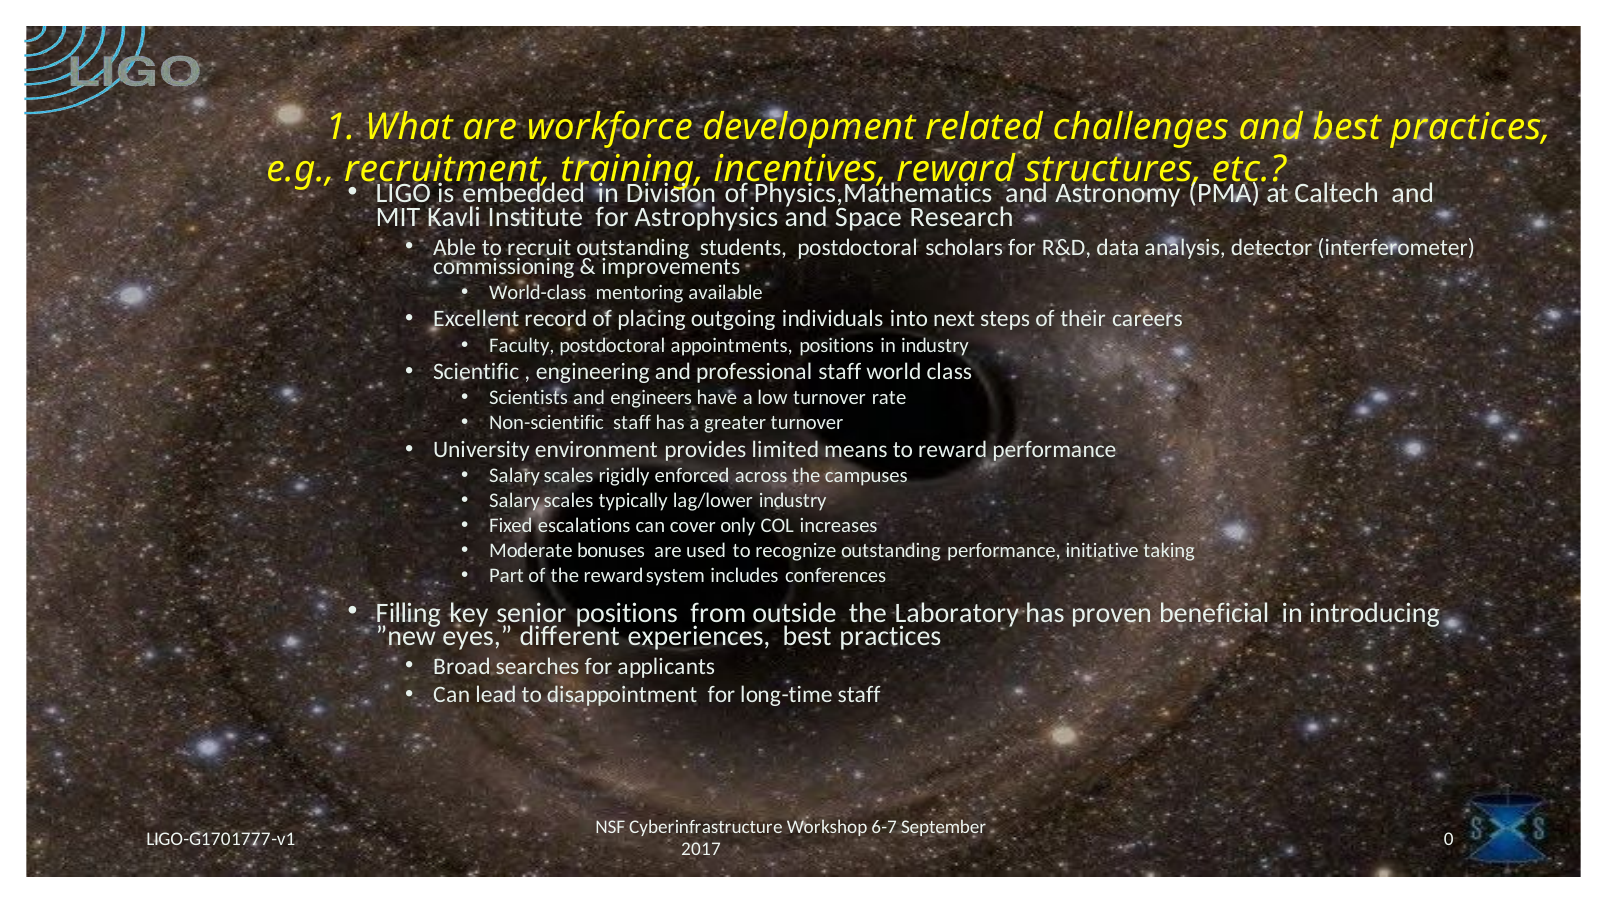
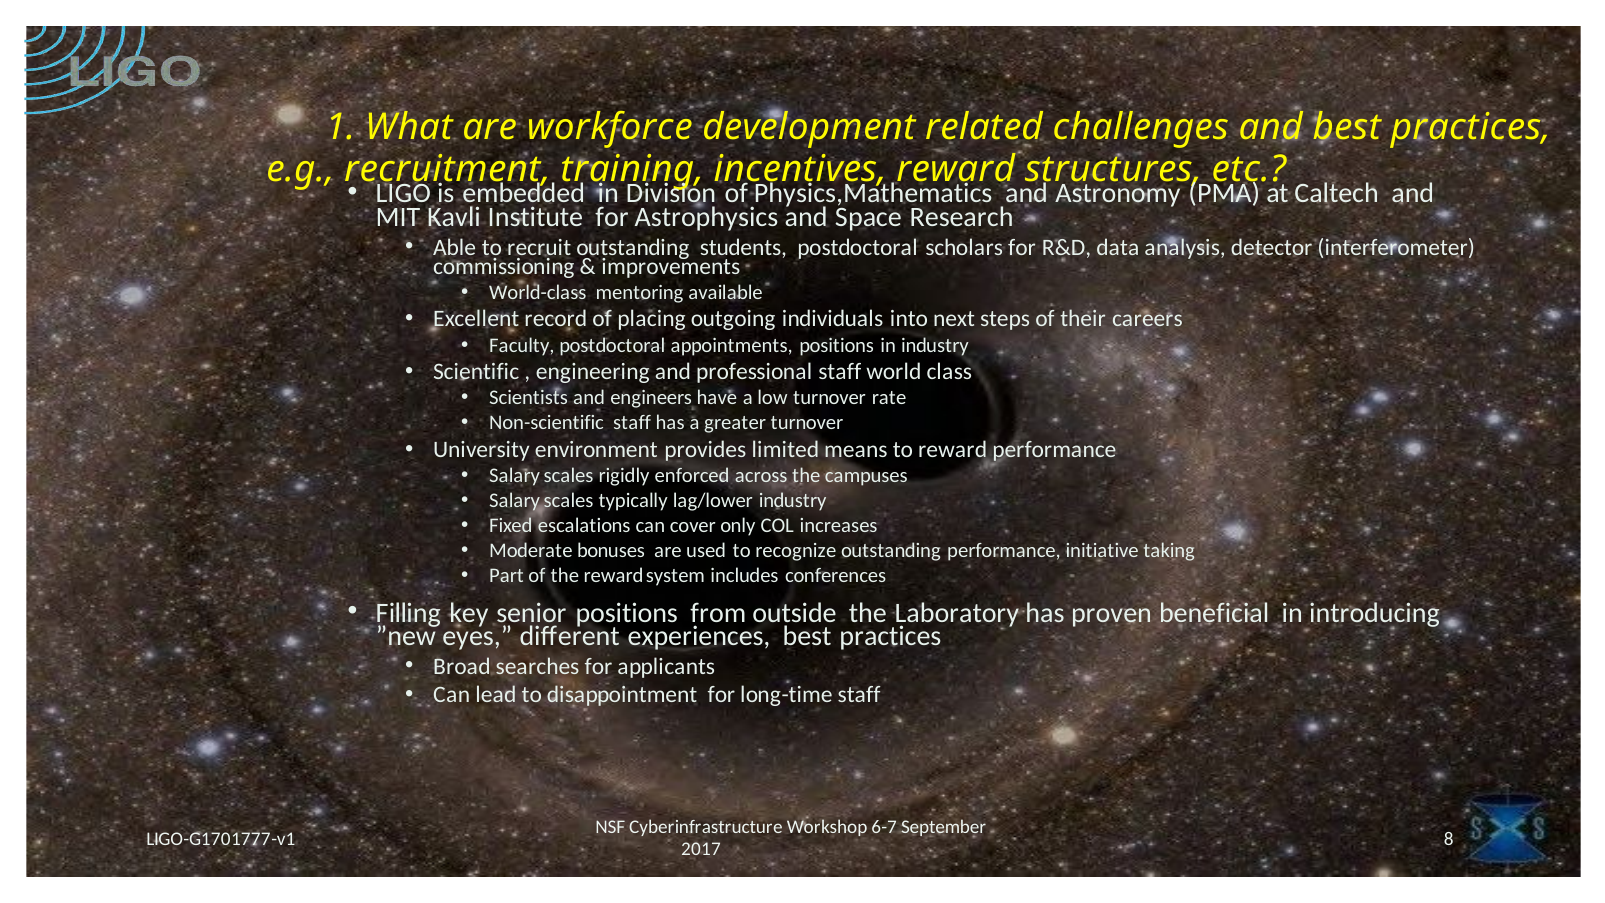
0: 0 -> 8
